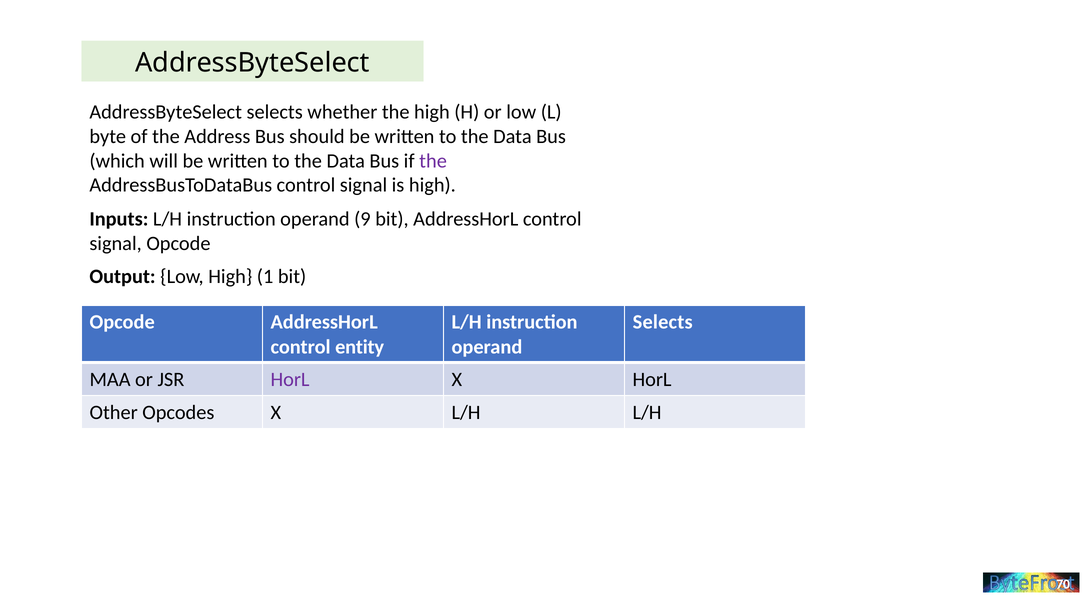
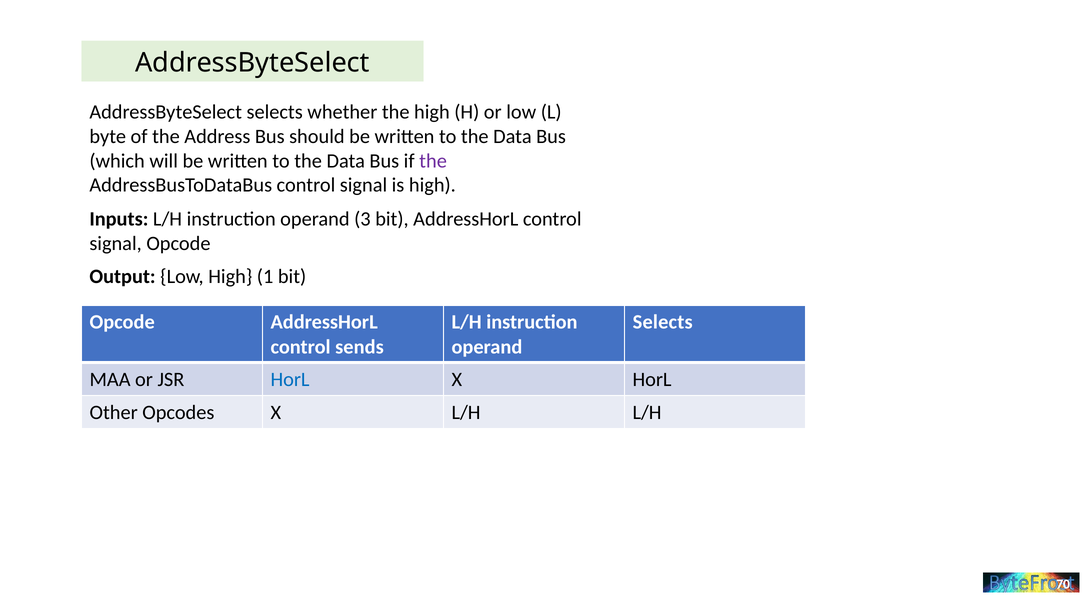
9: 9 -> 3
entity: entity -> sends
HorL at (290, 379) colour: purple -> blue
